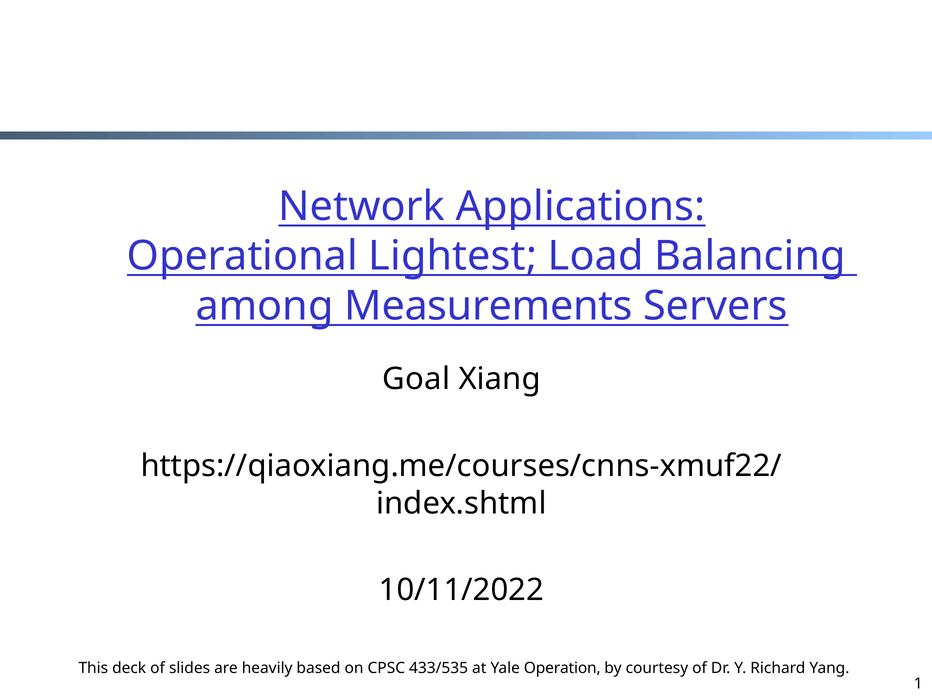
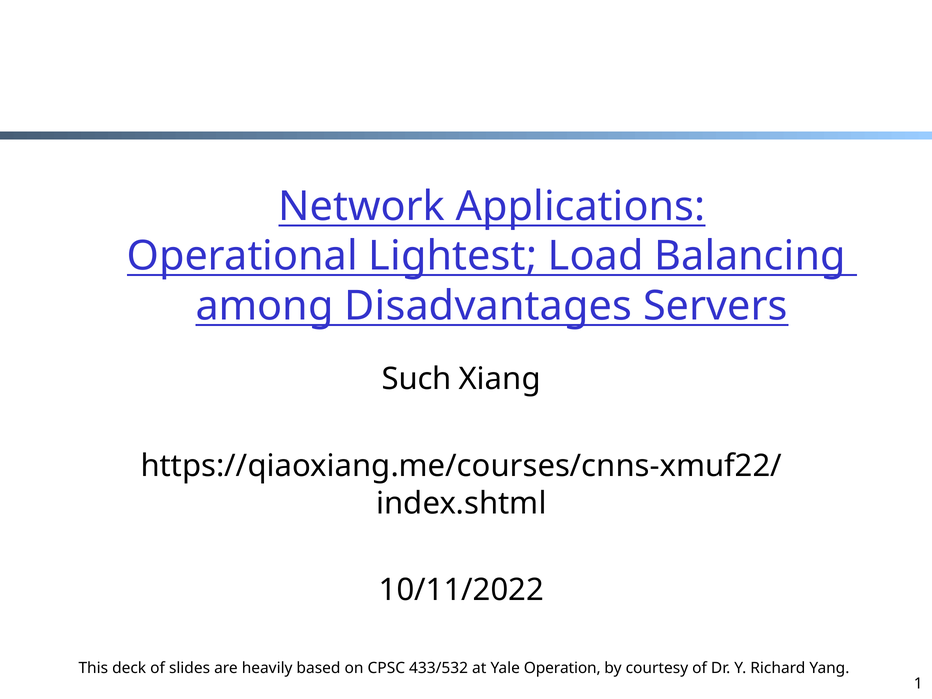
Measurements: Measurements -> Disadvantages
Goal: Goal -> Such
433/535: 433/535 -> 433/532
